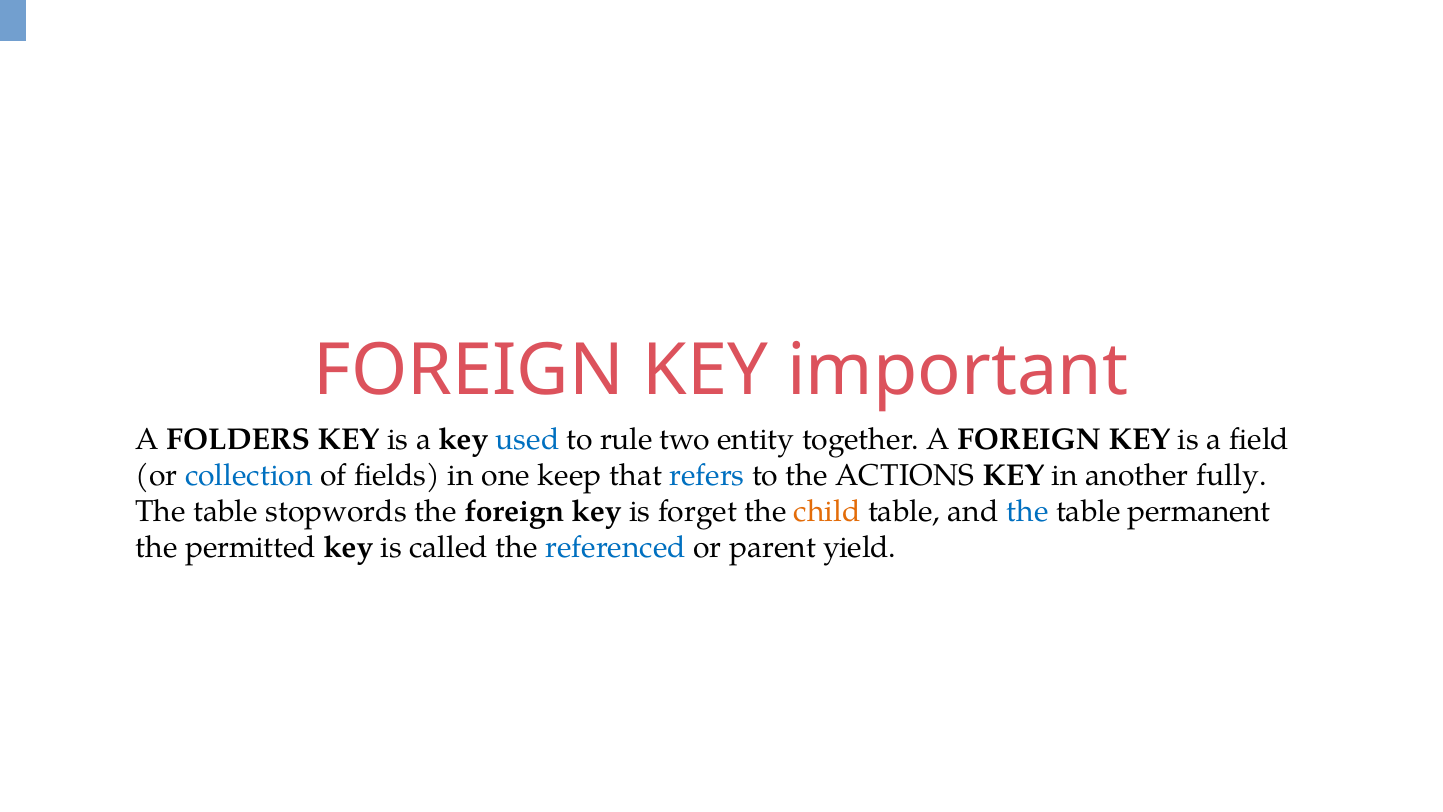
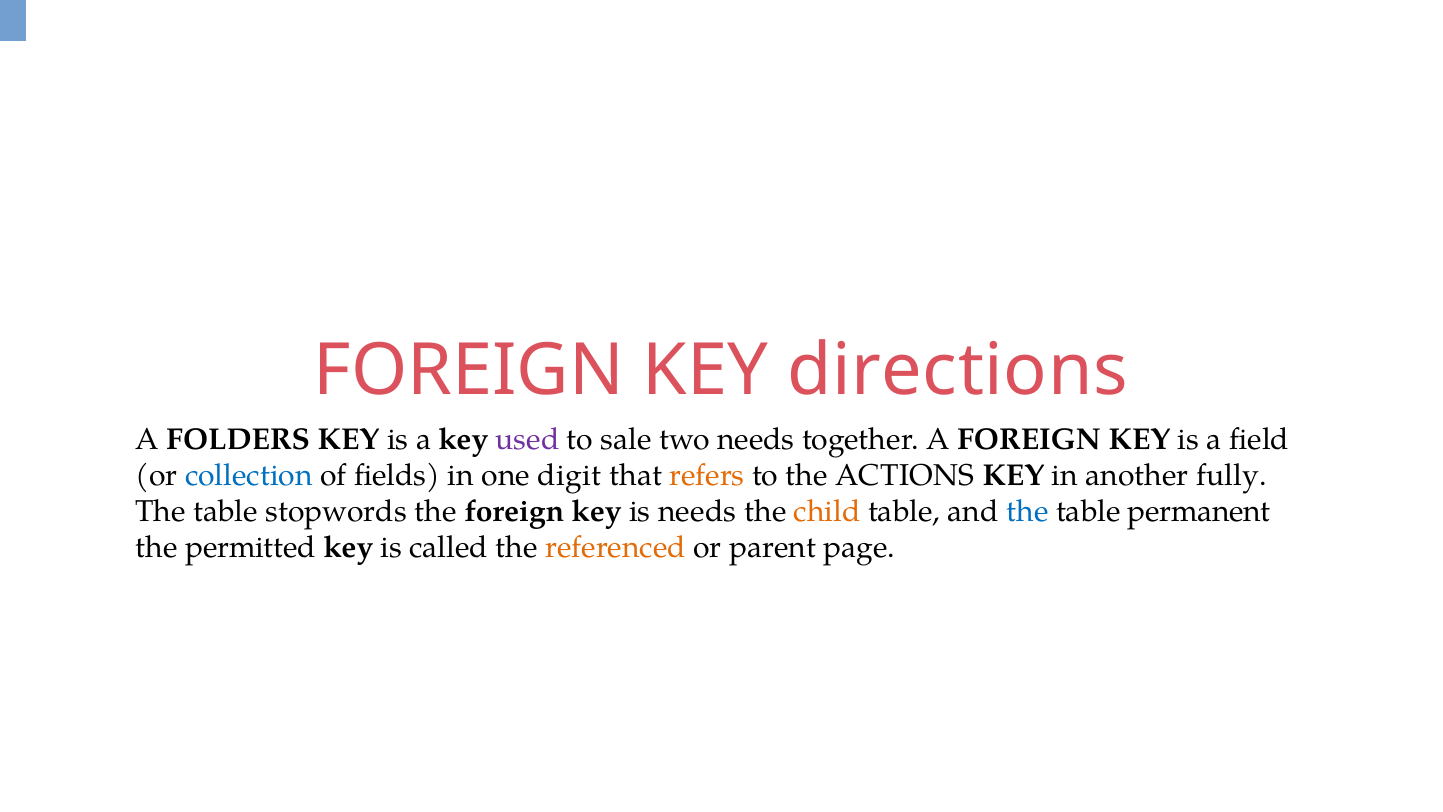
important: important -> directions
used colour: blue -> purple
rule: rule -> sale
two entity: entity -> needs
keep: keep -> digit
refers colour: blue -> orange
is forget: forget -> needs
referenced colour: blue -> orange
yield: yield -> page
